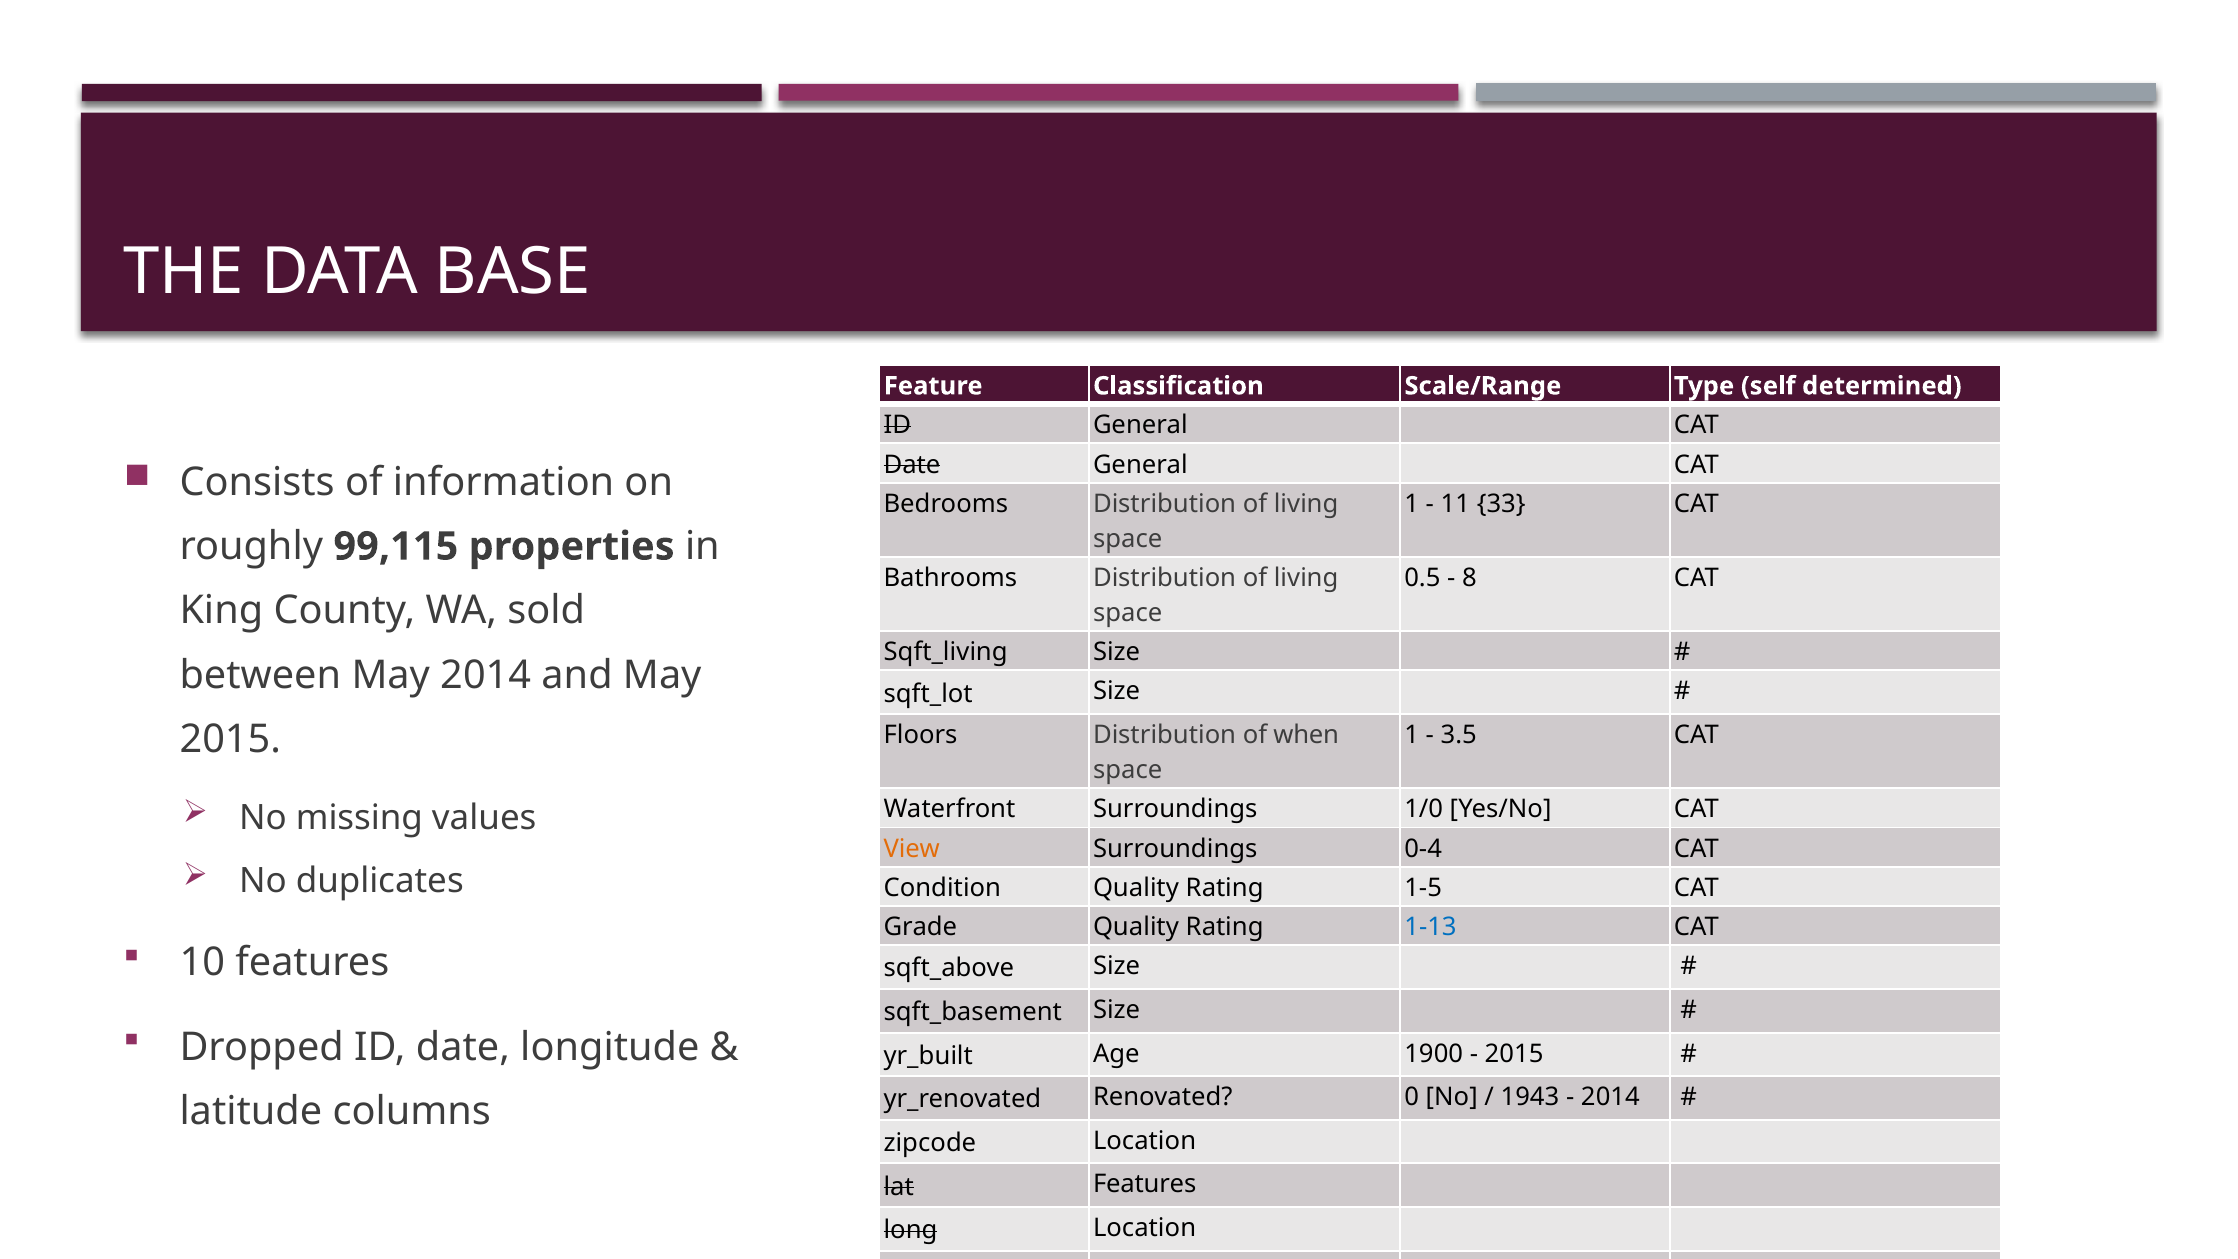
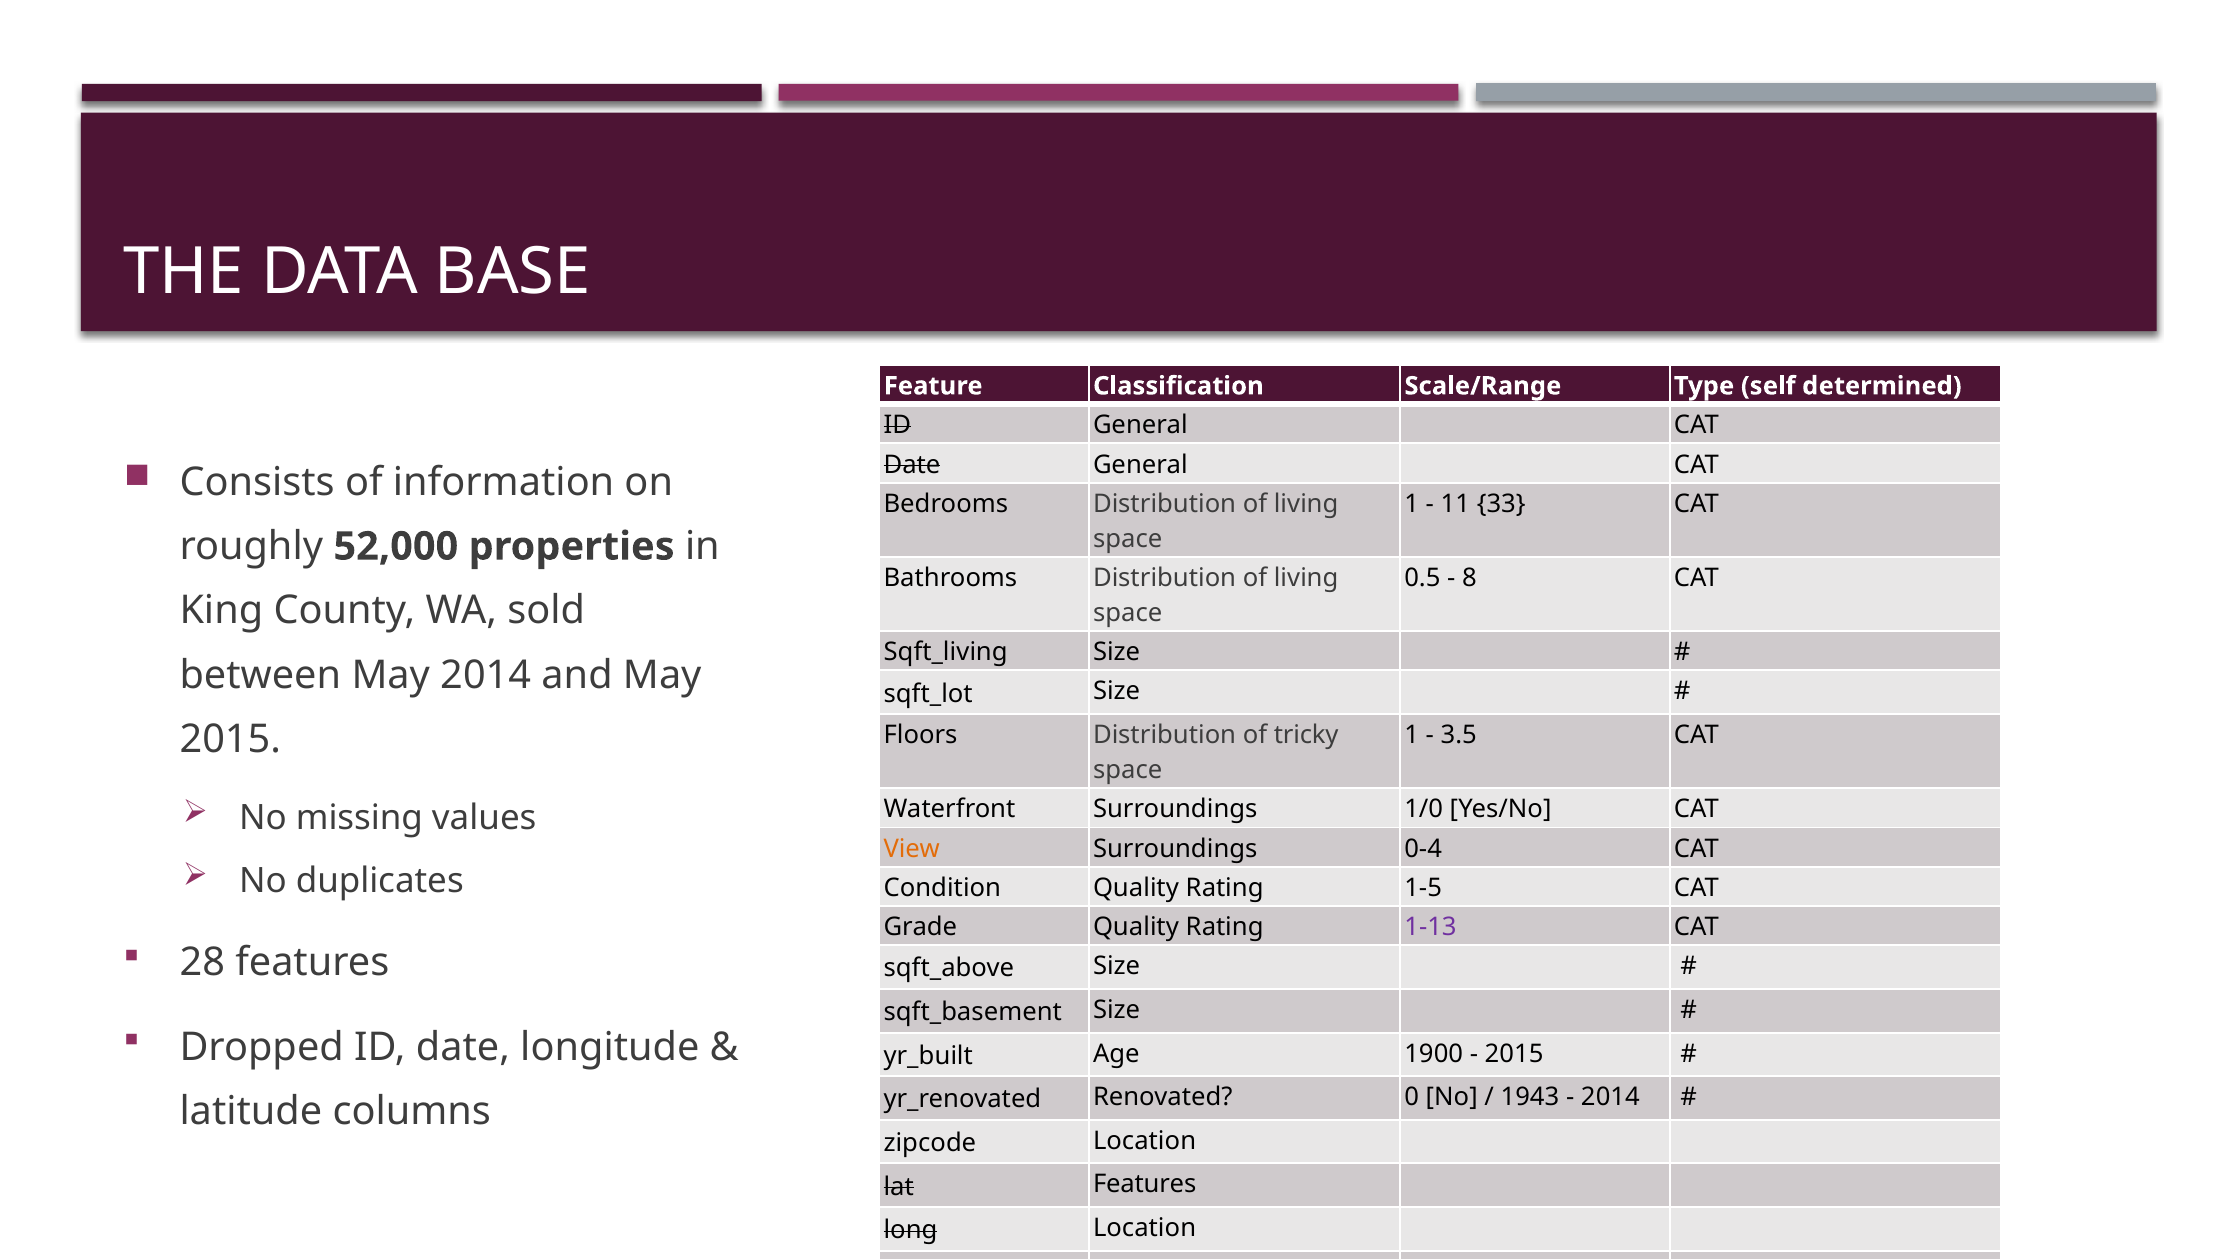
99,115: 99,115 -> 52,000
when: when -> tricky
1-13 colour: blue -> purple
10: 10 -> 28
